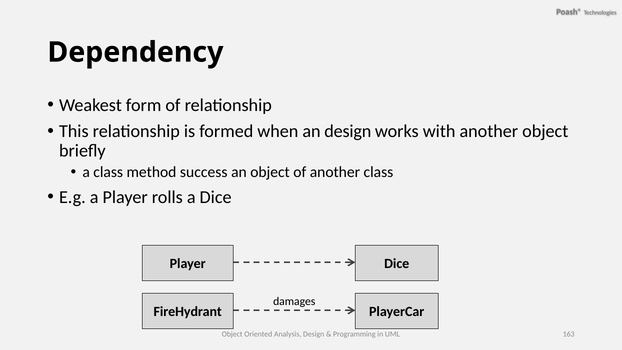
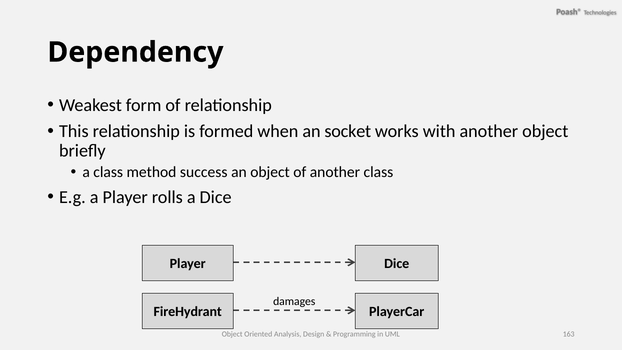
an design: design -> socket
